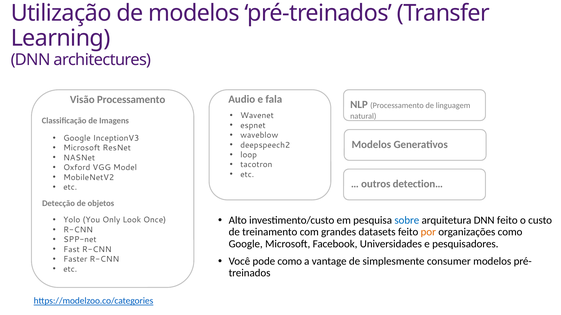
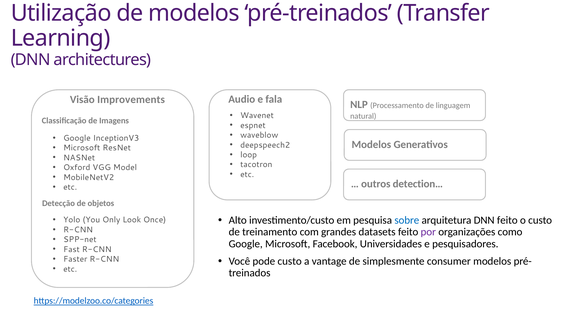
Visão Processamento: Processamento -> Improvements
por colour: orange -> purple
pode como: como -> custo
